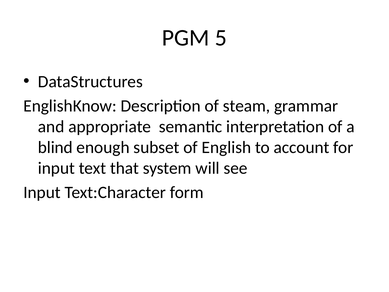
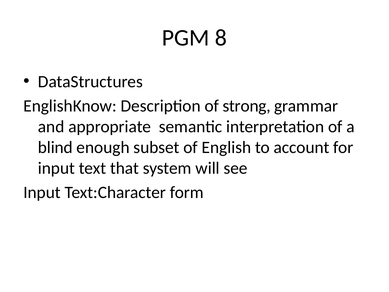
5: 5 -> 8
steam: steam -> strong
